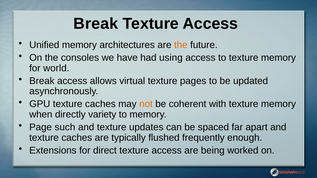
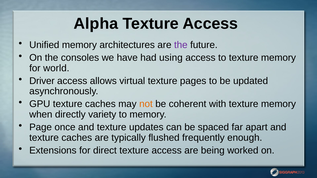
Break at (96, 24): Break -> Alpha
the at (181, 45) colour: orange -> purple
Break at (42, 81): Break -> Driver
such: such -> once
